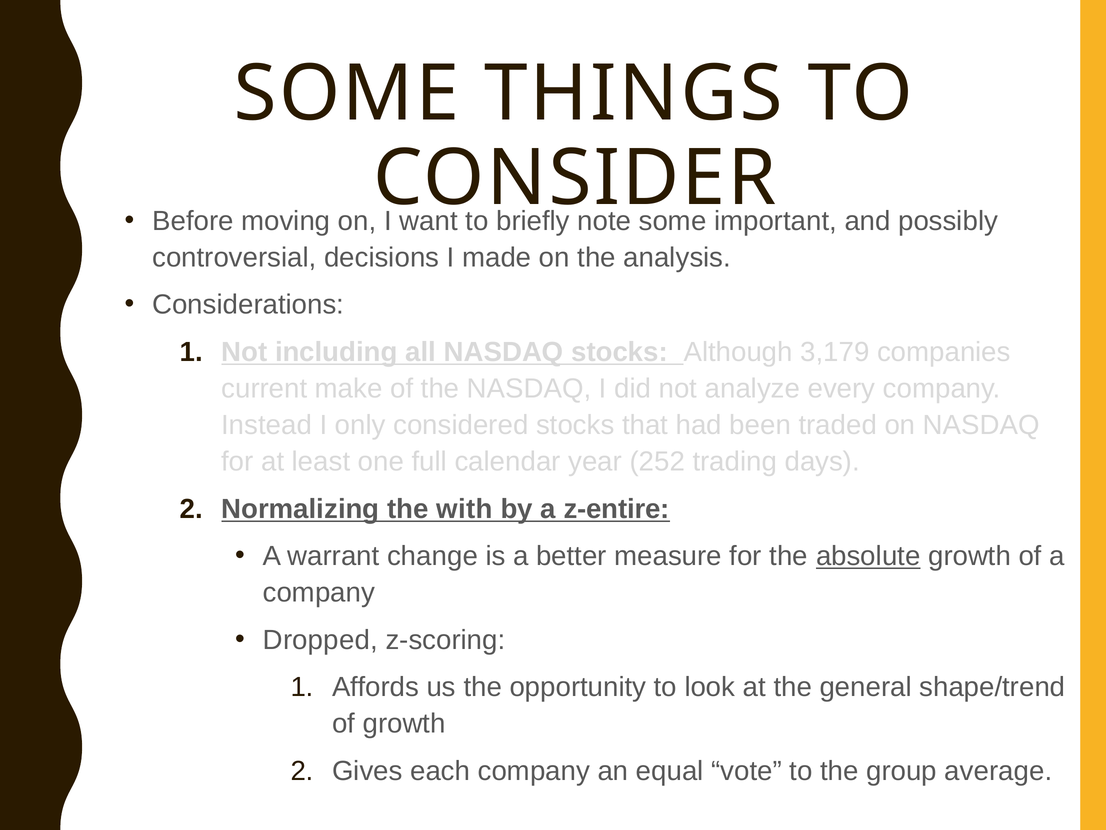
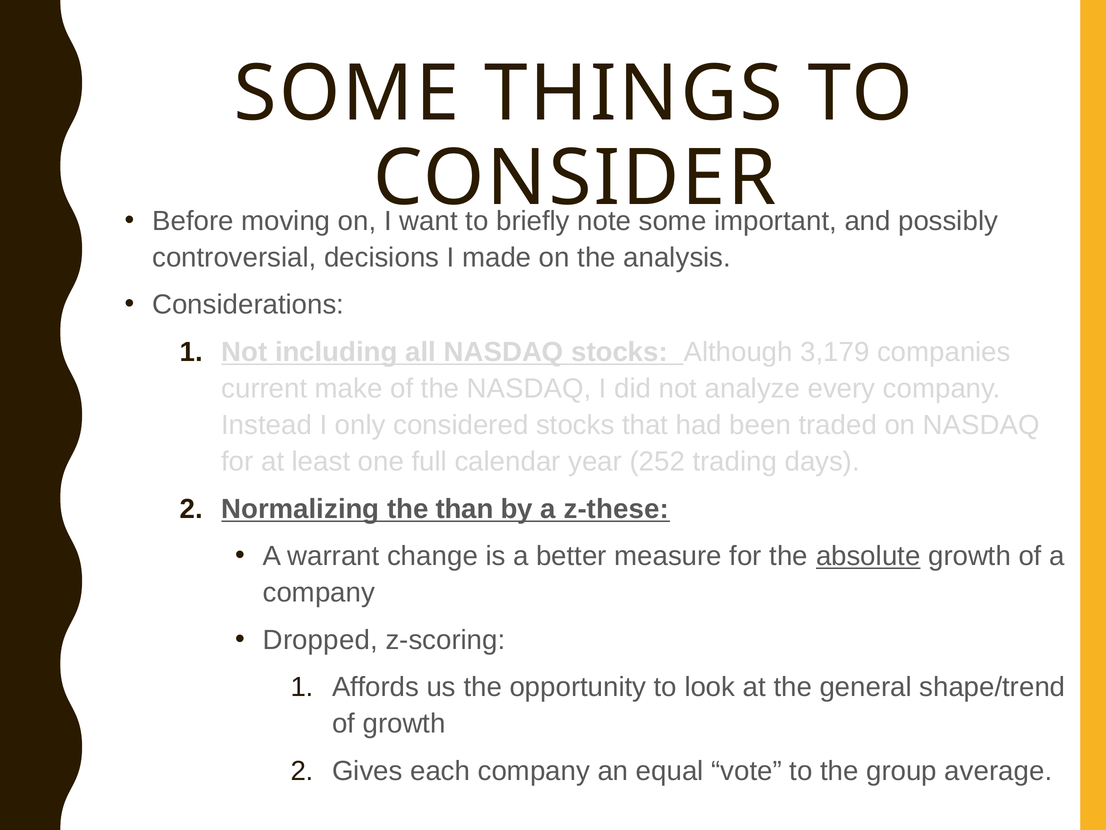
with: with -> than
z-entire: z-entire -> z-these
